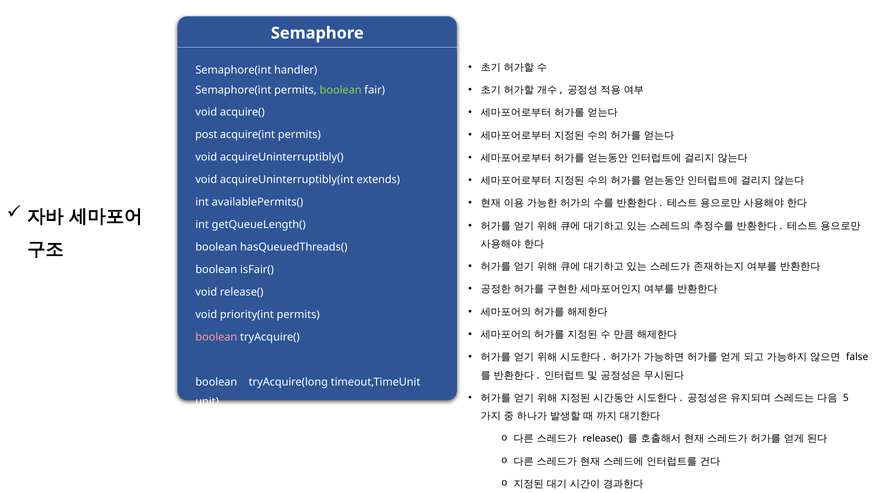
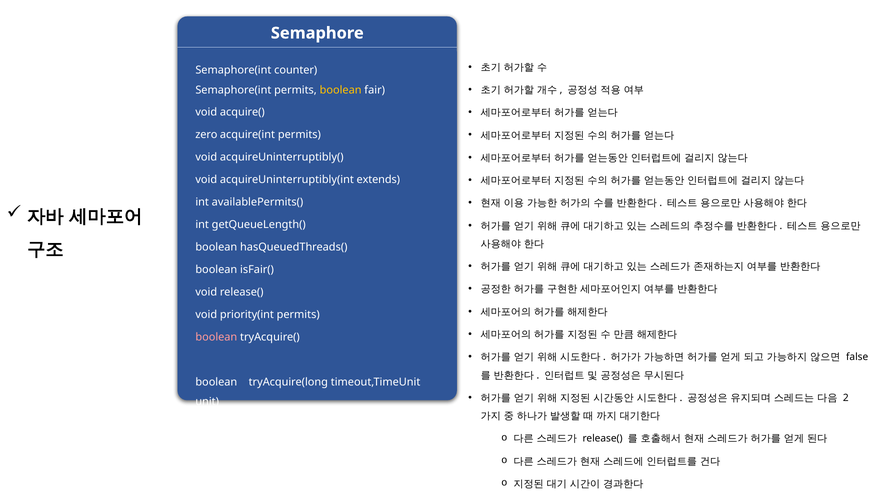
handler: handler -> counter
boolean at (341, 90) colour: light green -> yellow
post: post -> zero
5: 5 -> 2
